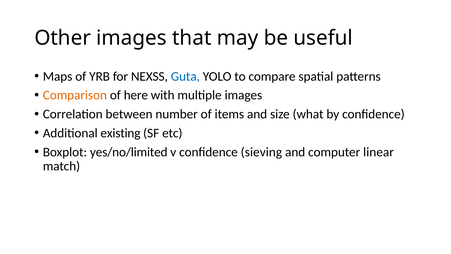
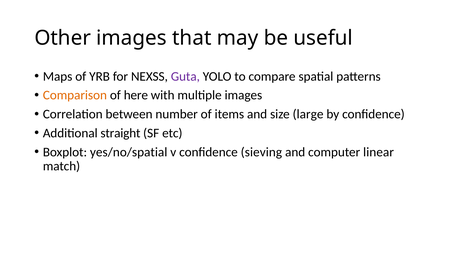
Guta colour: blue -> purple
what: what -> large
existing: existing -> straight
yes/no/limited: yes/no/limited -> yes/no/spatial
